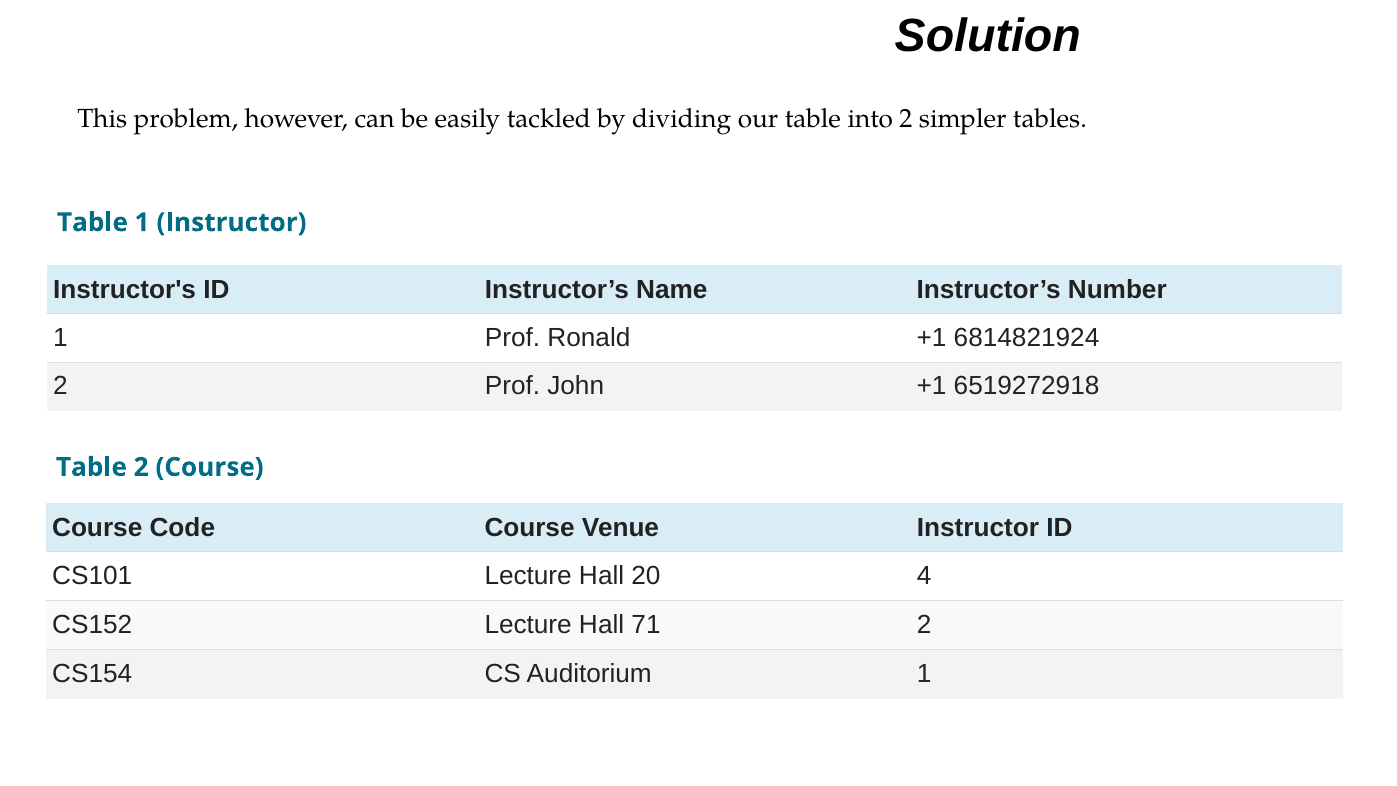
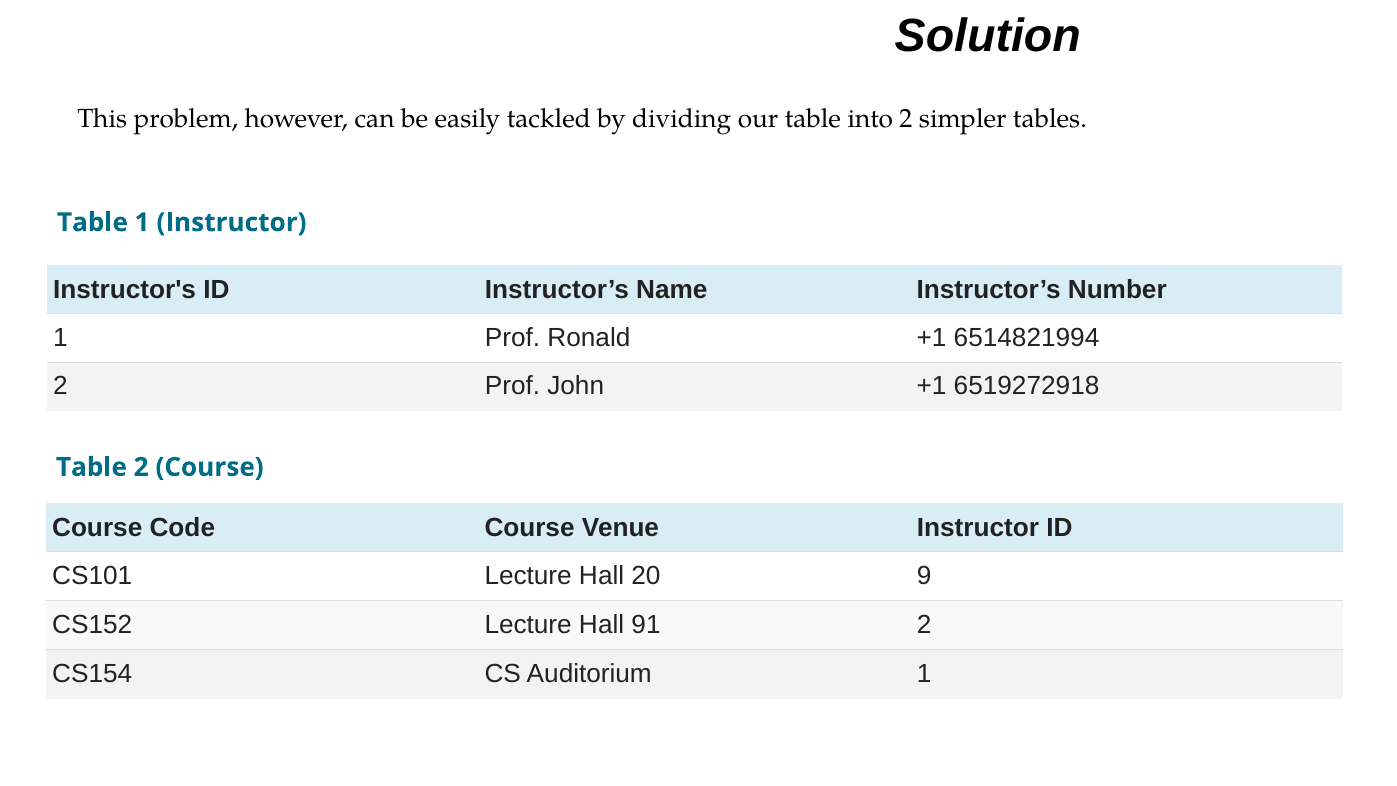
6814821924: 6814821924 -> 6514821994
4: 4 -> 9
71: 71 -> 91
